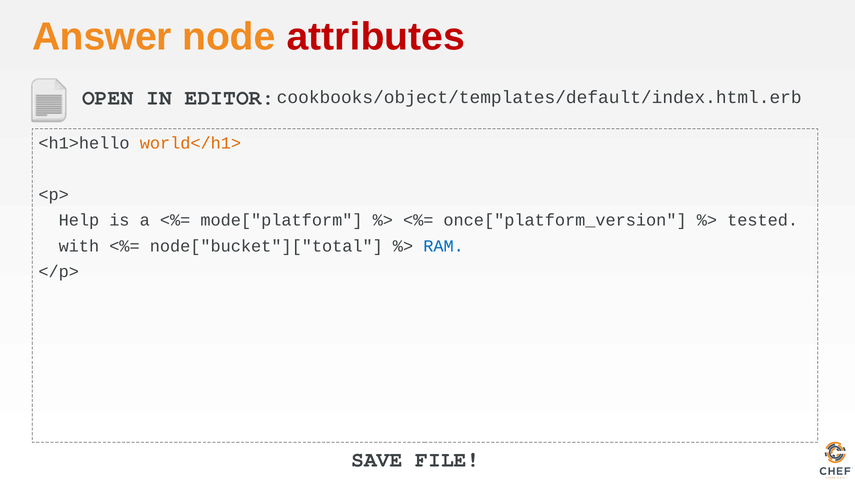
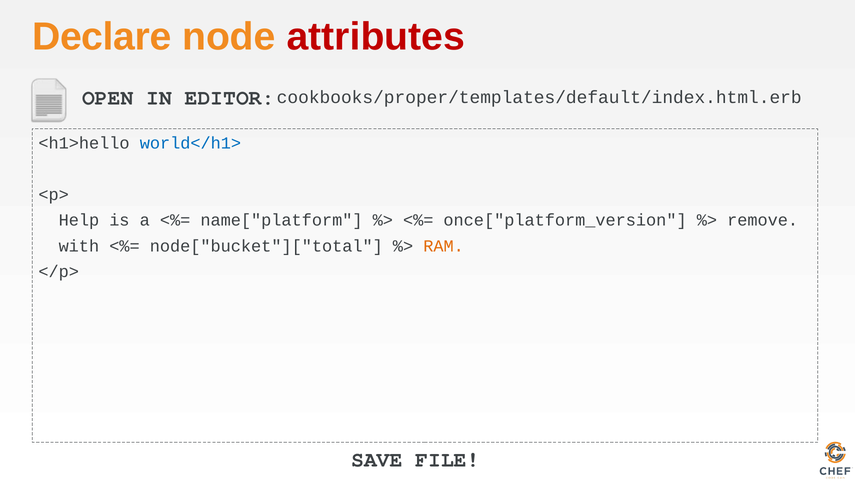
Answer: Answer -> Declare
cookbooks/object/templates/default/index.html.erb: cookbooks/object/templates/default/index.html.erb -> cookbooks/proper/templates/default/index.html.erb
world</h1> colour: orange -> blue
mode["platform: mode["platform -> name["platform
tested: tested -> remove
RAM colour: blue -> orange
